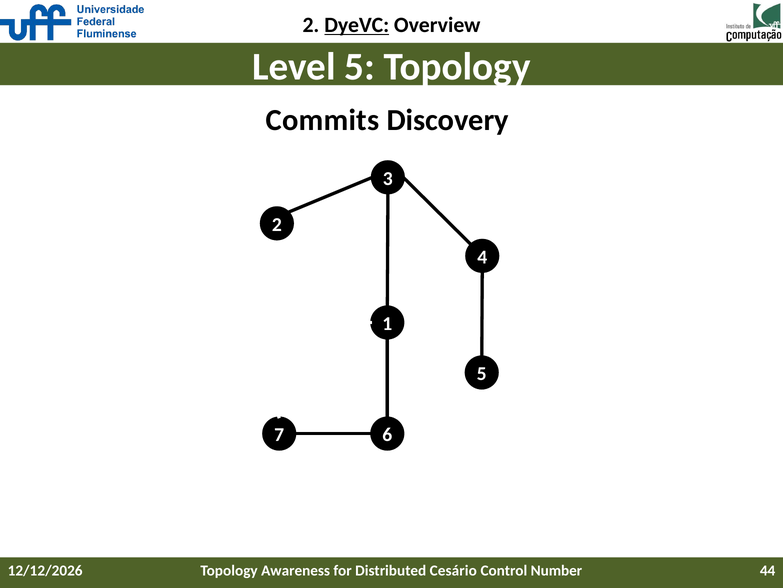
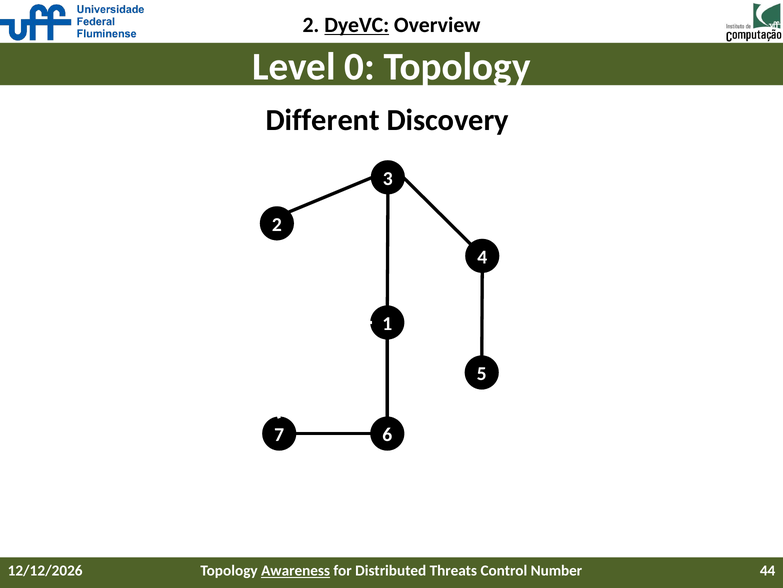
Level 5: 5 -> 0
Commits: Commits -> Different
Awareness underline: none -> present
Cesário: Cesário -> Threats
